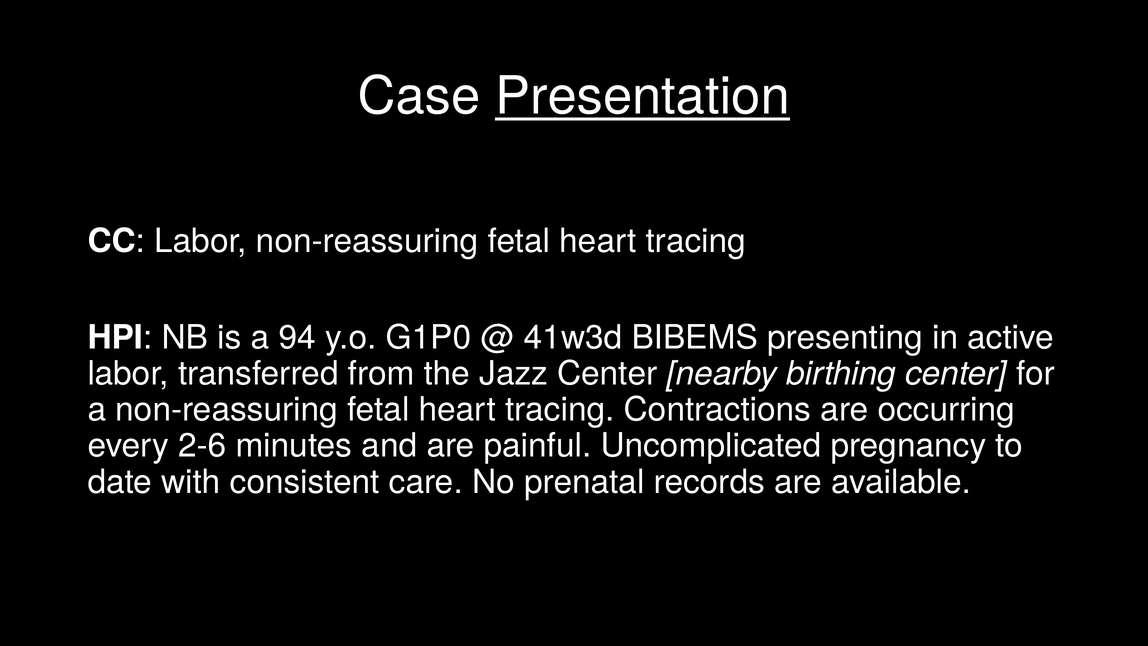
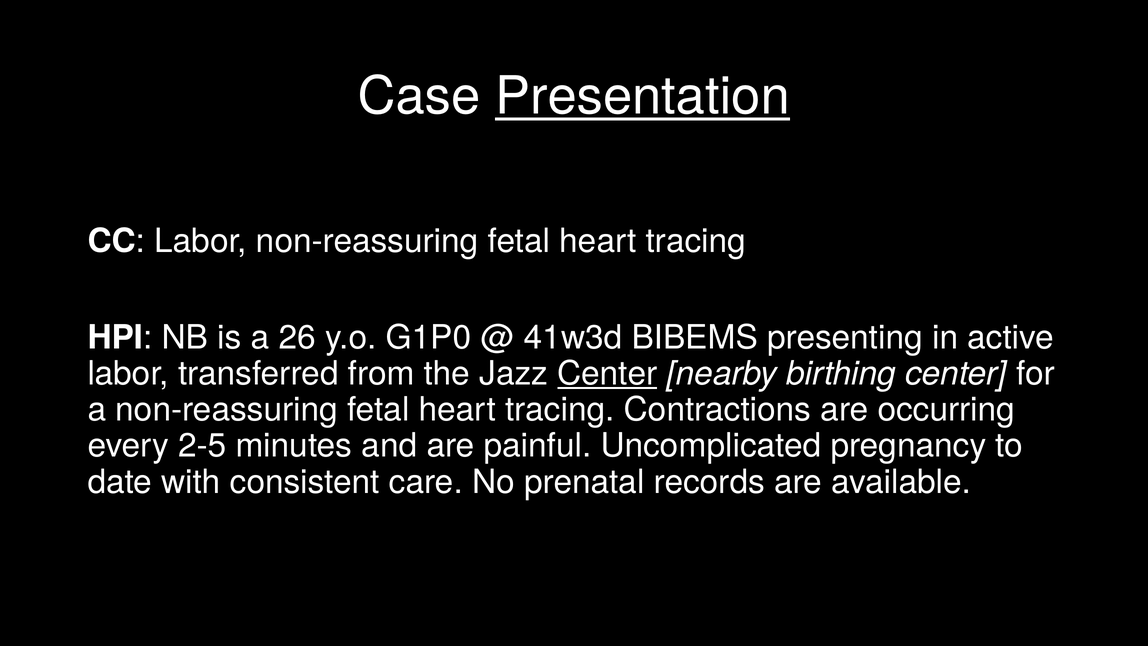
94: 94 -> 26
Center at (607, 373) underline: none -> present
2-6: 2-6 -> 2-5
